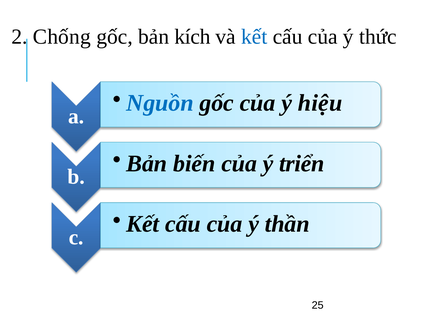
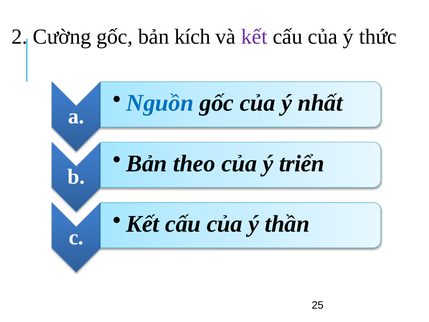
Chống: Chống -> Cường
kết at (254, 37) colour: blue -> purple
hiệu: hiệu -> nhất
biến: biến -> theo
